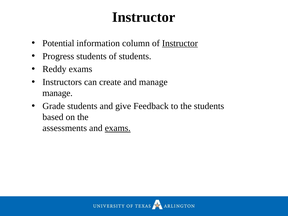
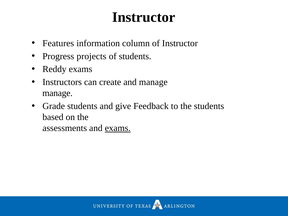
Potential: Potential -> Features
Instructor at (180, 43) underline: present -> none
Progress students: students -> projects
